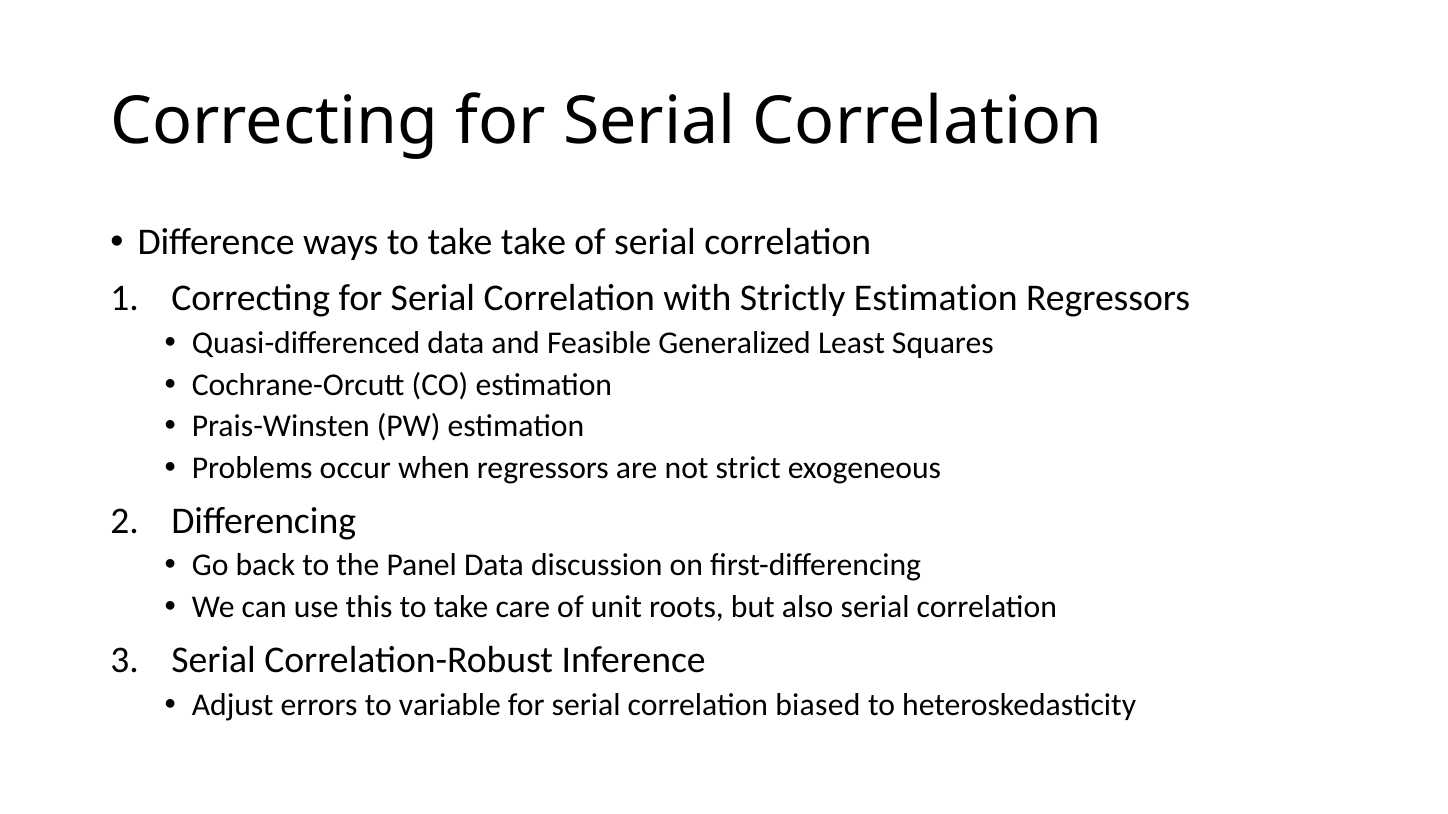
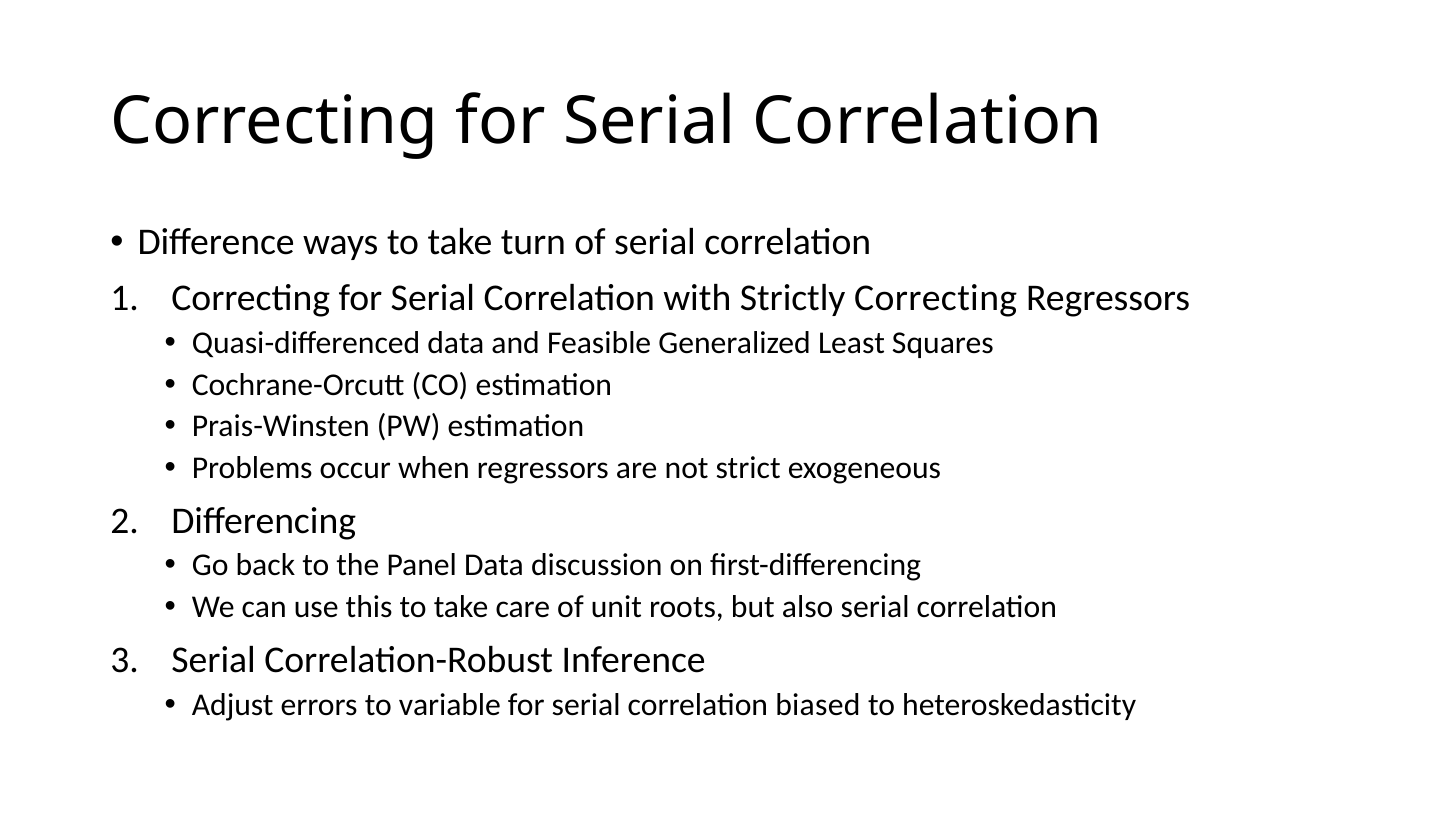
take take: take -> turn
Strictly Estimation: Estimation -> Correcting
